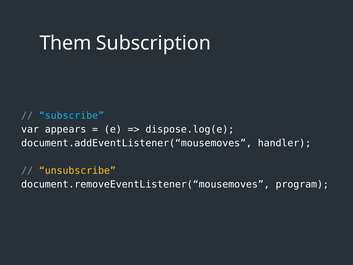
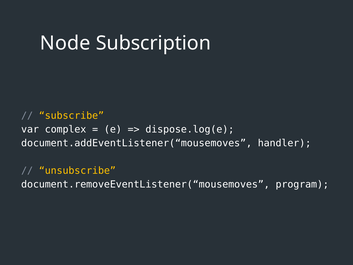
Them: Them -> Node
subscribe colour: light blue -> yellow
appears: appears -> complex
